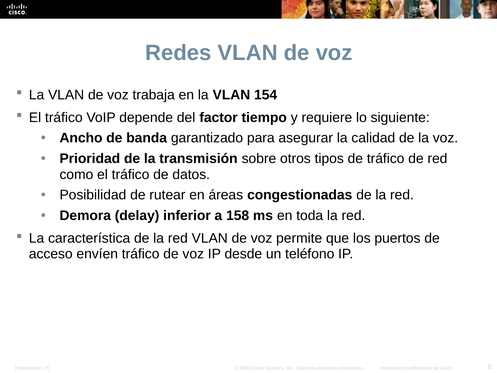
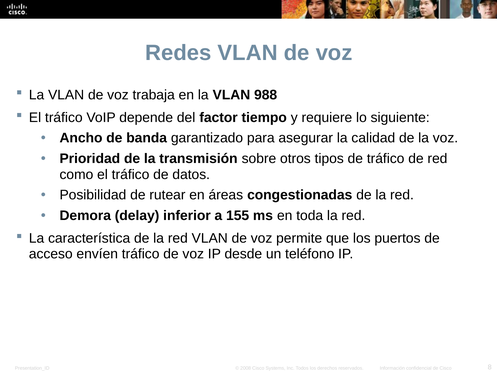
154: 154 -> 988
158: 158 -> 155
